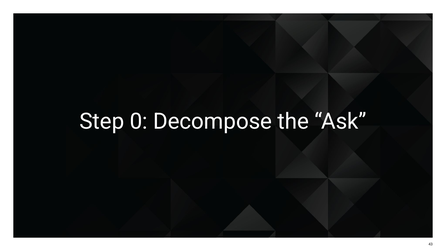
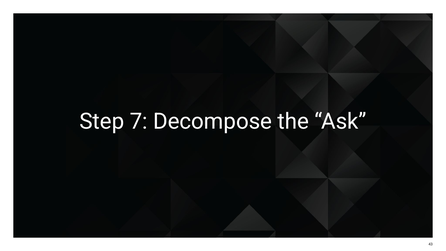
0: 0 -> 7
